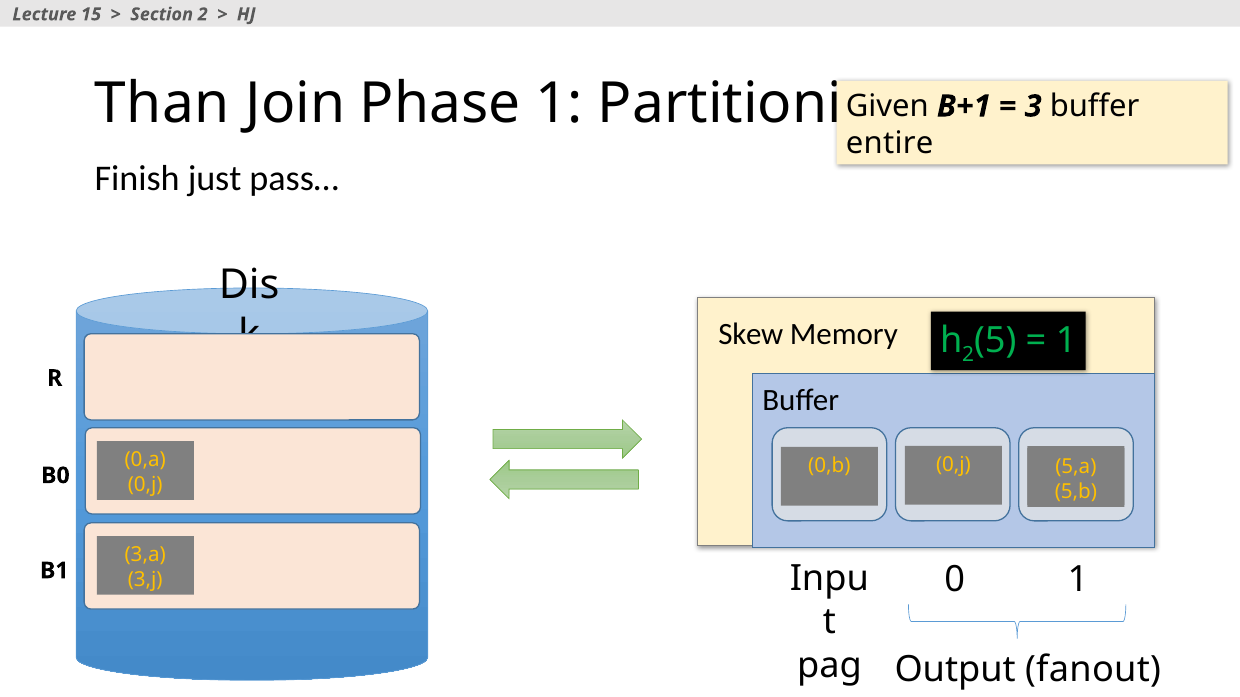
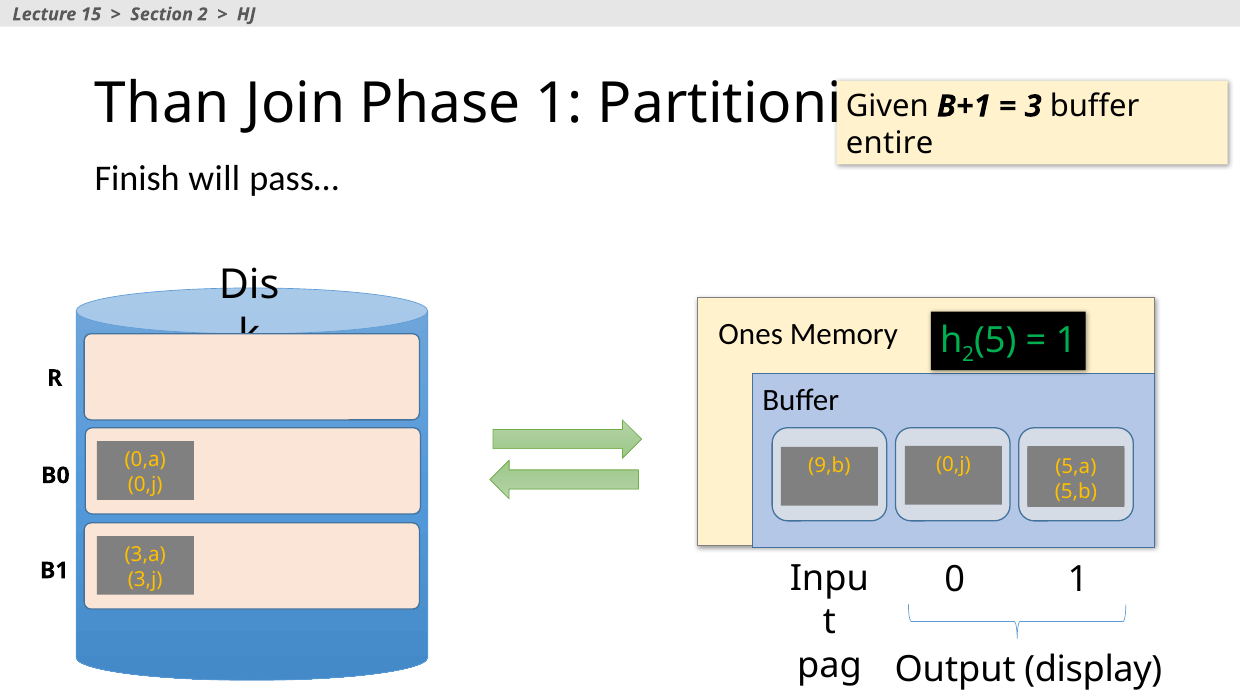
just: just -> will
Skew: Skew -> Ones
0,b: 0,b -> 9,b
fanout: fanout -> display
